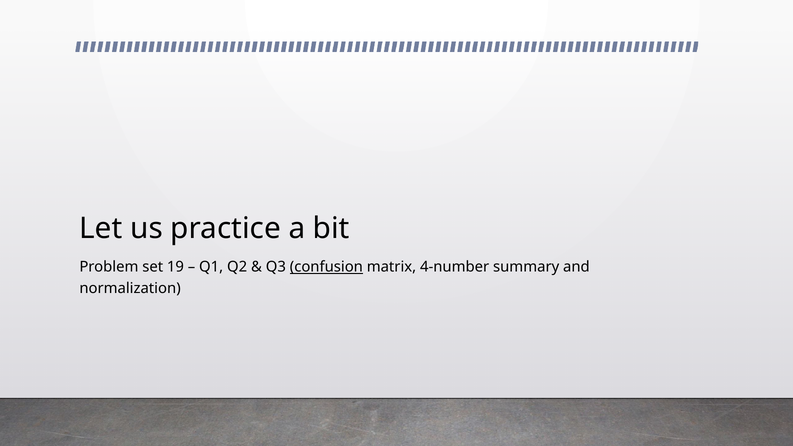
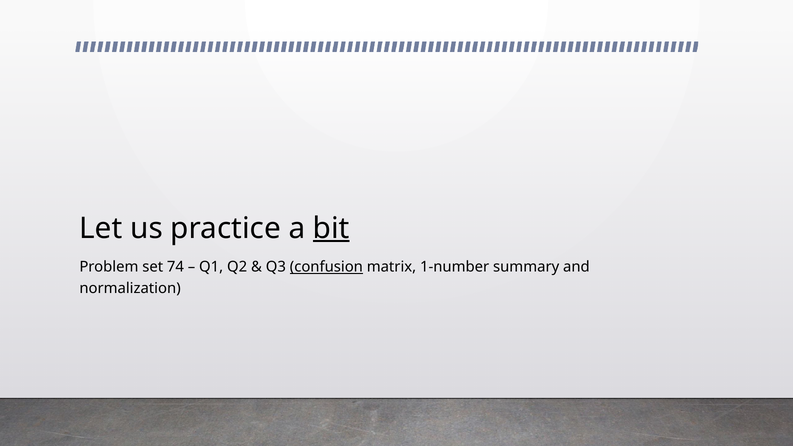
bit underline: none -> present
19: 19 -> 74
4-number: 4-number -> 1-number
